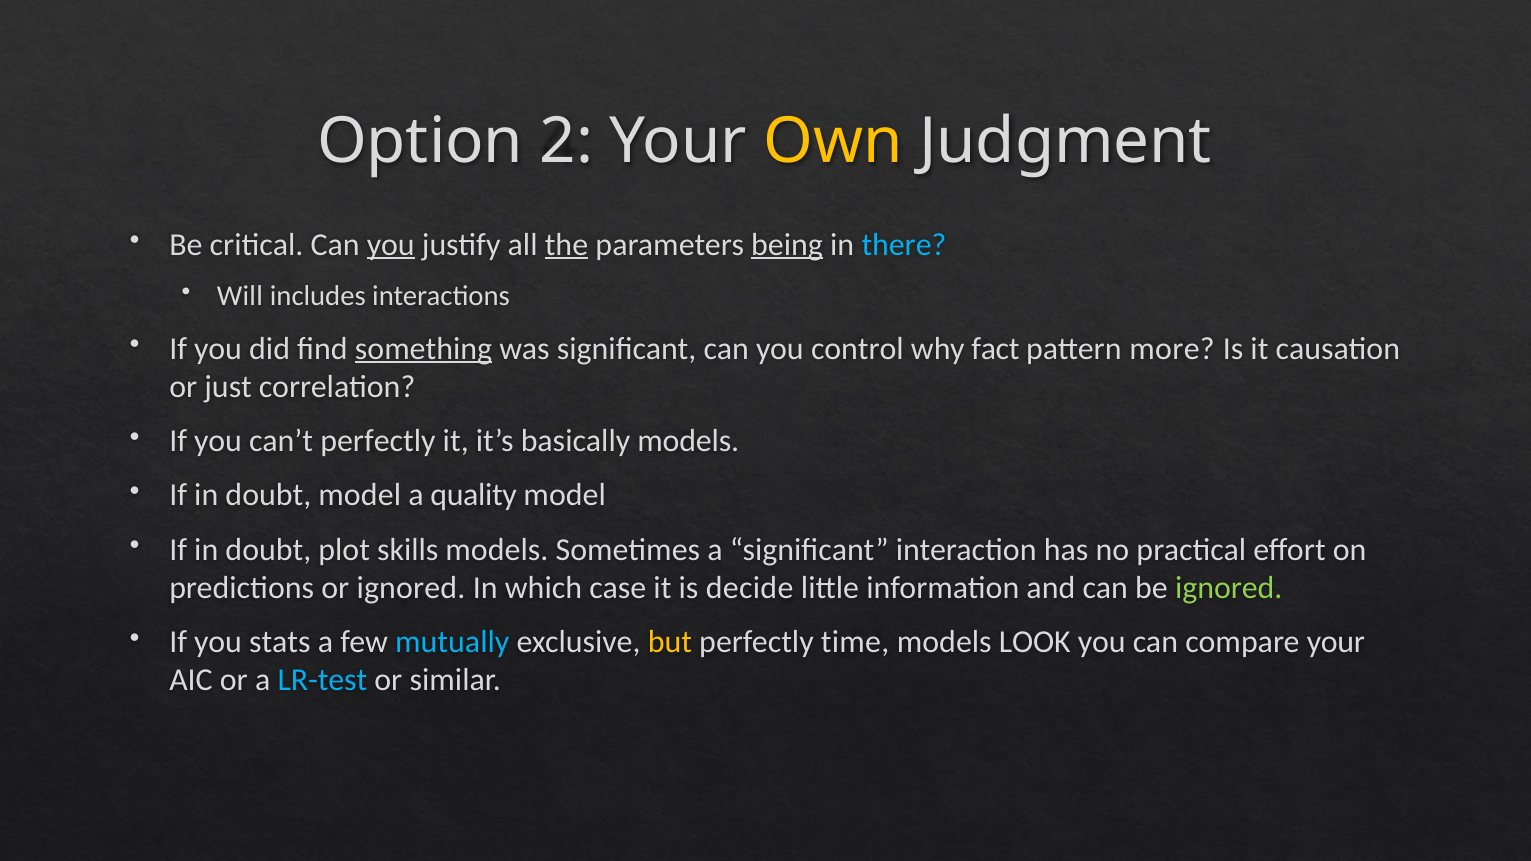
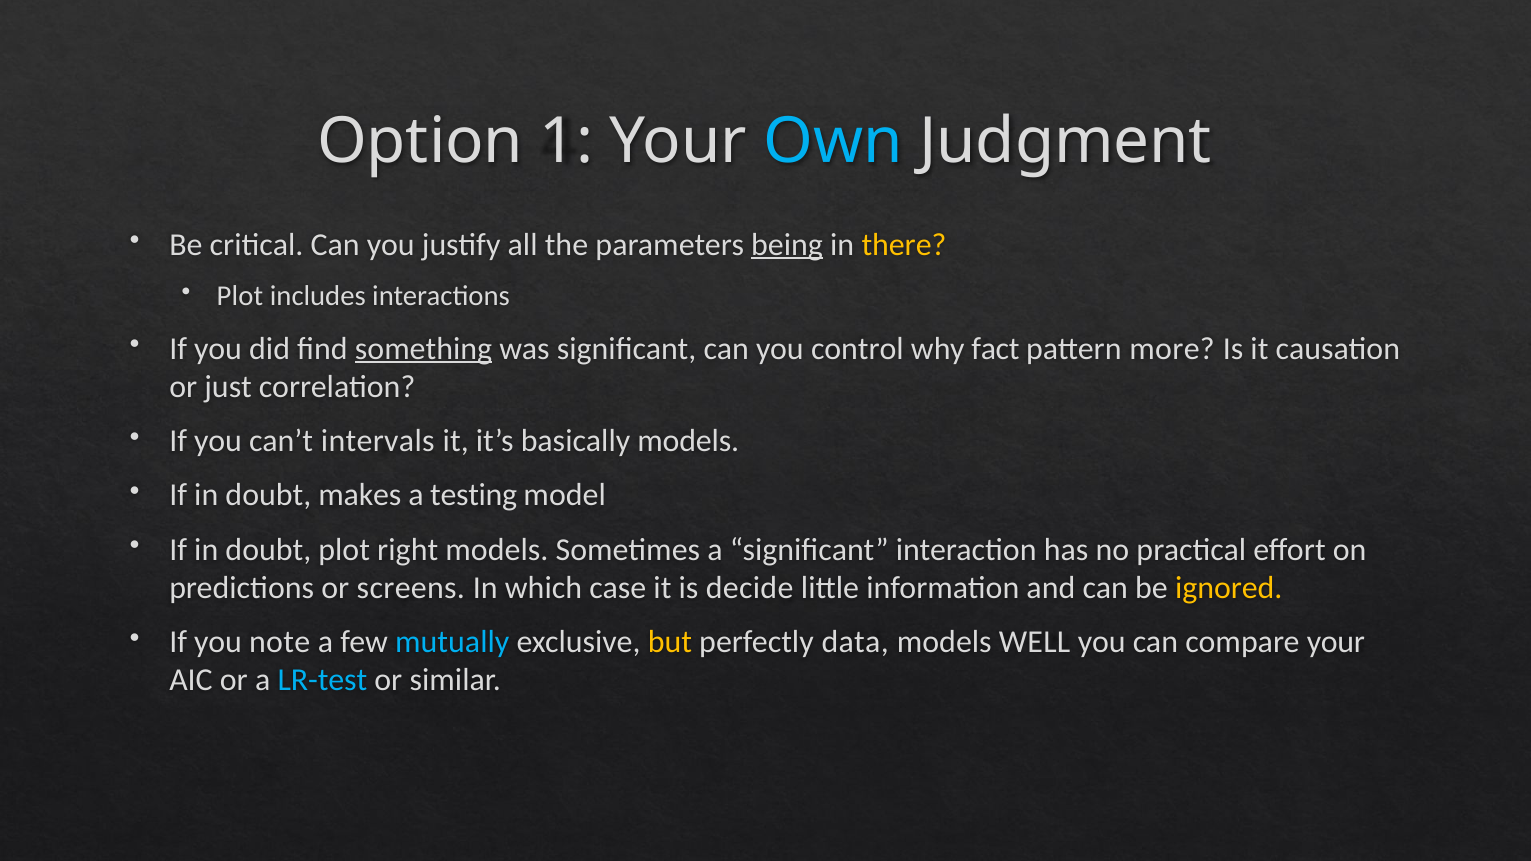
2: 2 -> 1
Own colour: yellow -> light blue
you at (391, 245) underline: present -> none
the underline: present -> none
there colour: light blue -> yellow
Will at (240, 296): Will -> Plot
can’t perfectly: perfectly -> intervals
doubt model: model -> makes
quality: quality -> testing
skills: skills -> right
or ignored: ignored -> screens
ignored at (1229, 588) colour: light green -> yellow
stats: stats -> note
time: time -> data
LOOK: LOOK -> WELL
